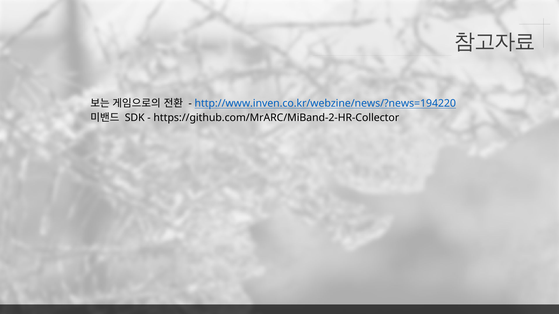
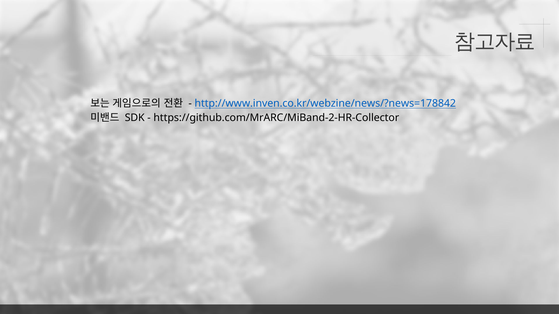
http://www.inven.co.kr/webzine/news/?news=194220: http://www.inven.co.kr/webzine/news/?news=194220 -> http://www.inven.co.kr/webzine/news/?news=178842
